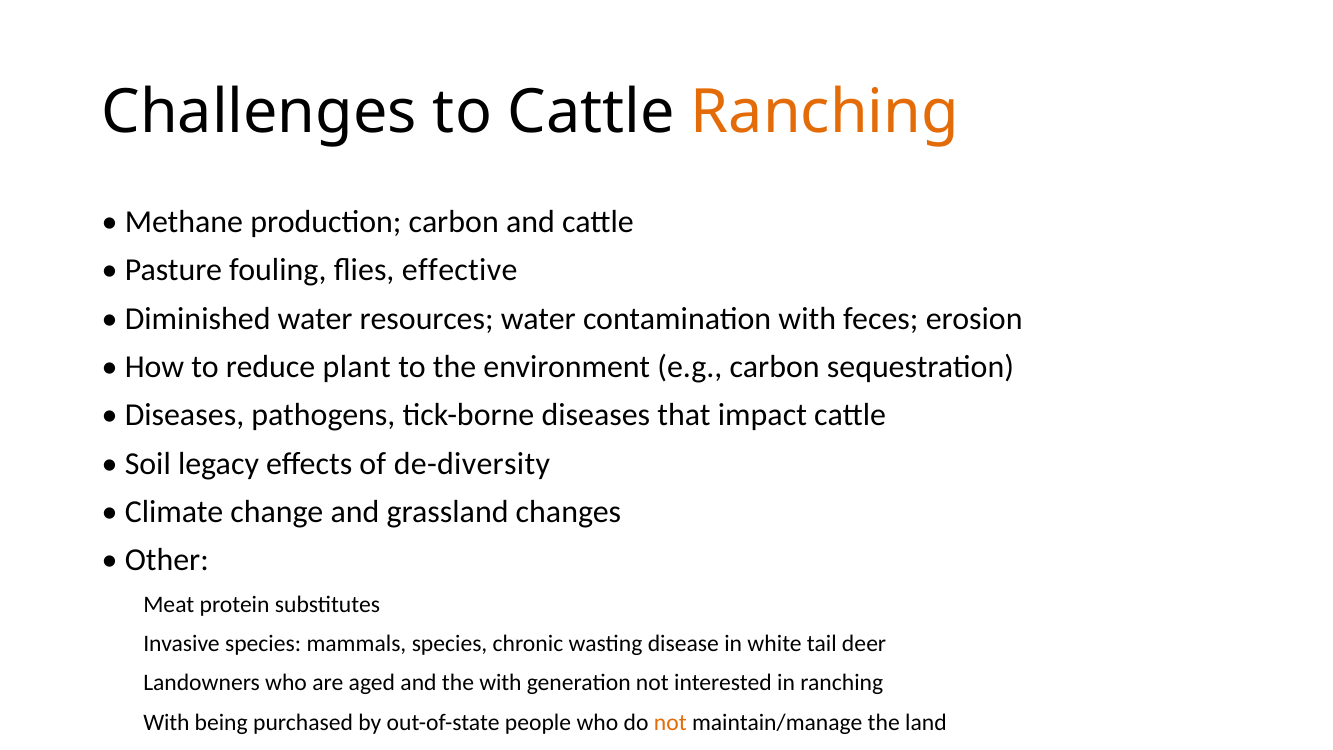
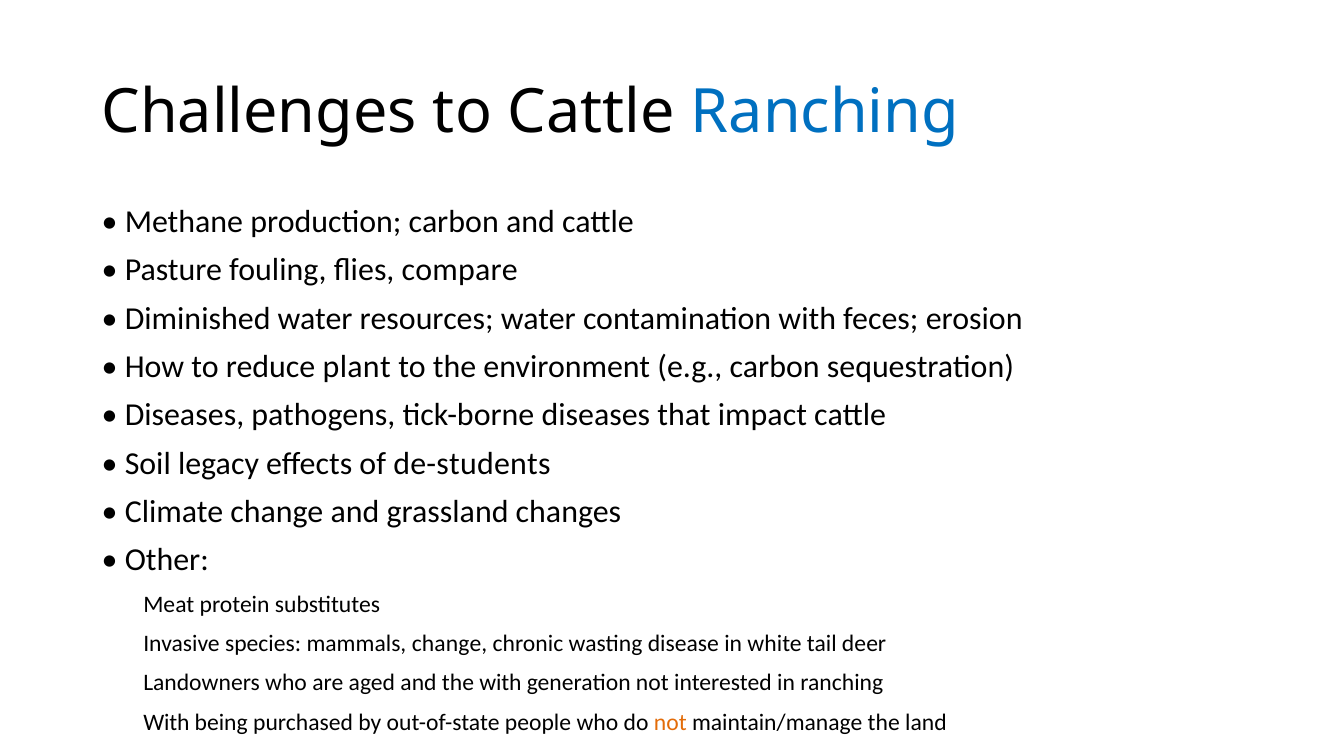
Ranching at (825, 112) colour: orange -> blue
effective: effective -> compare
de-diversity: de-diversity -> de-students
mammals species: species -> change
